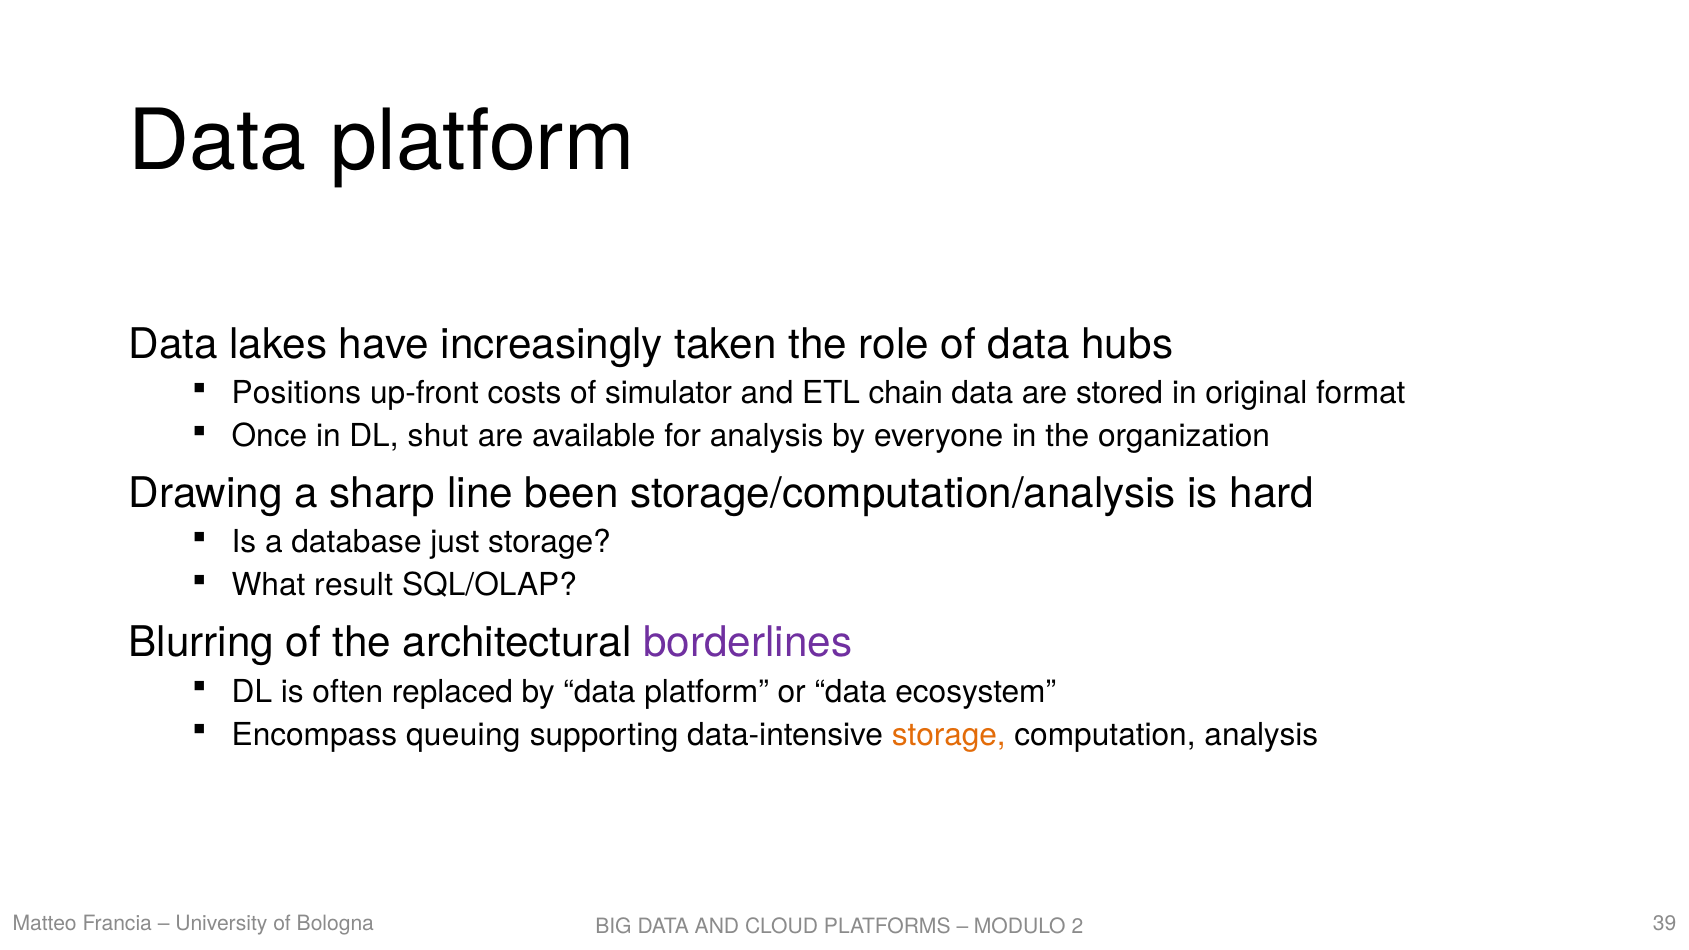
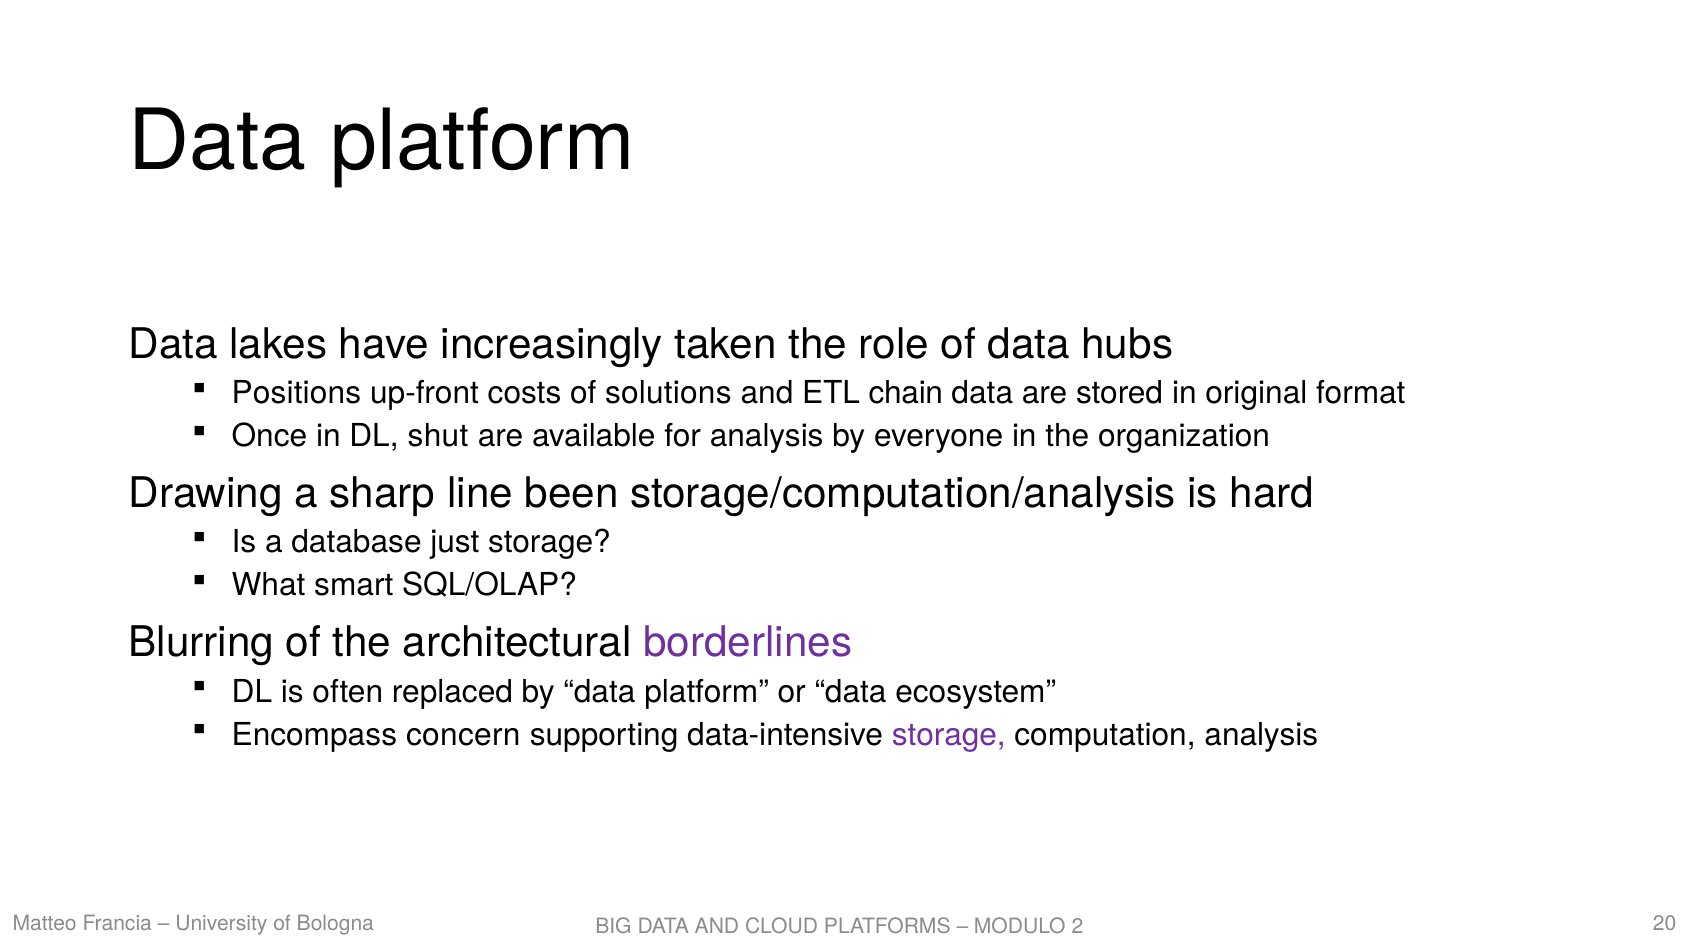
simulator: simulator -> solutions
result: result -> smart
queuing: queuing -> concern
storage at (949, 735) colour: orange -> purple
39: 39 -> 20
